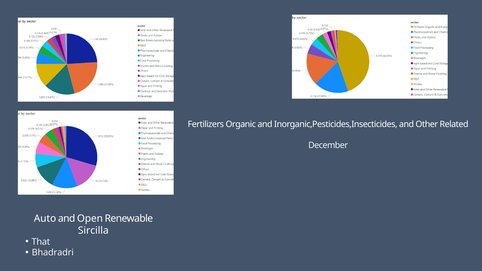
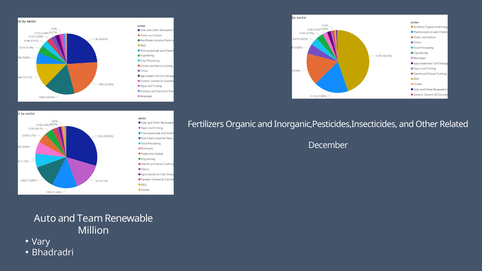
Open: Open -> Team
Sircilla: Sircilla -> Million
That: That -> Vary
